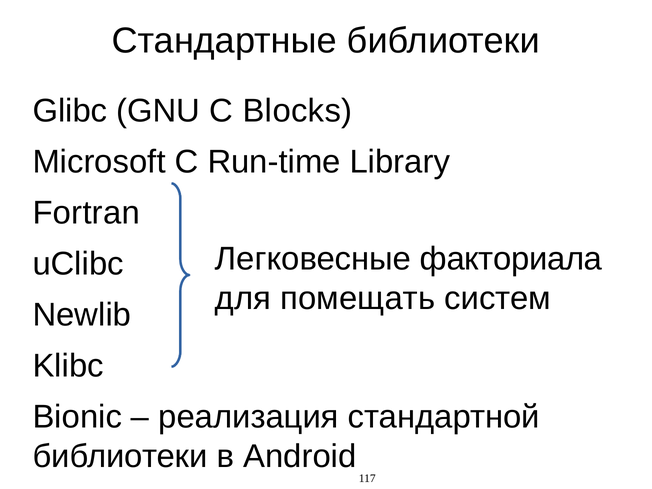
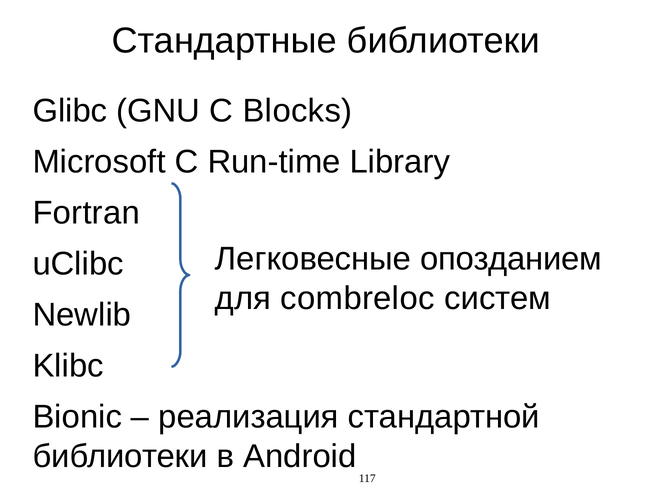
факториала: факториала -> опозданием
помещать: помещать -> combreloc
